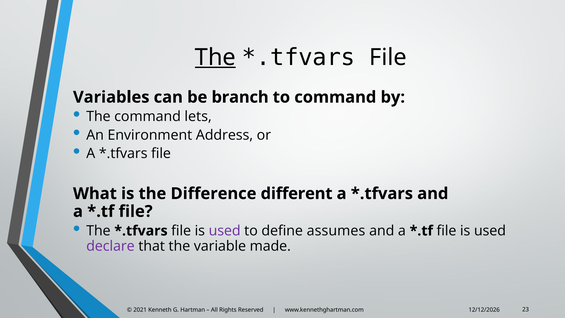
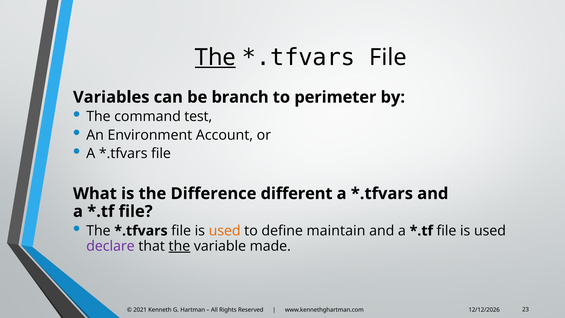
to command: command -> perimeter
lets: lets -> test
Address: Address -> Account
used at (225, 231) colour: purple -> orange
assumes: assumes -> maintain
the at (179, 246) underline: none -> present
